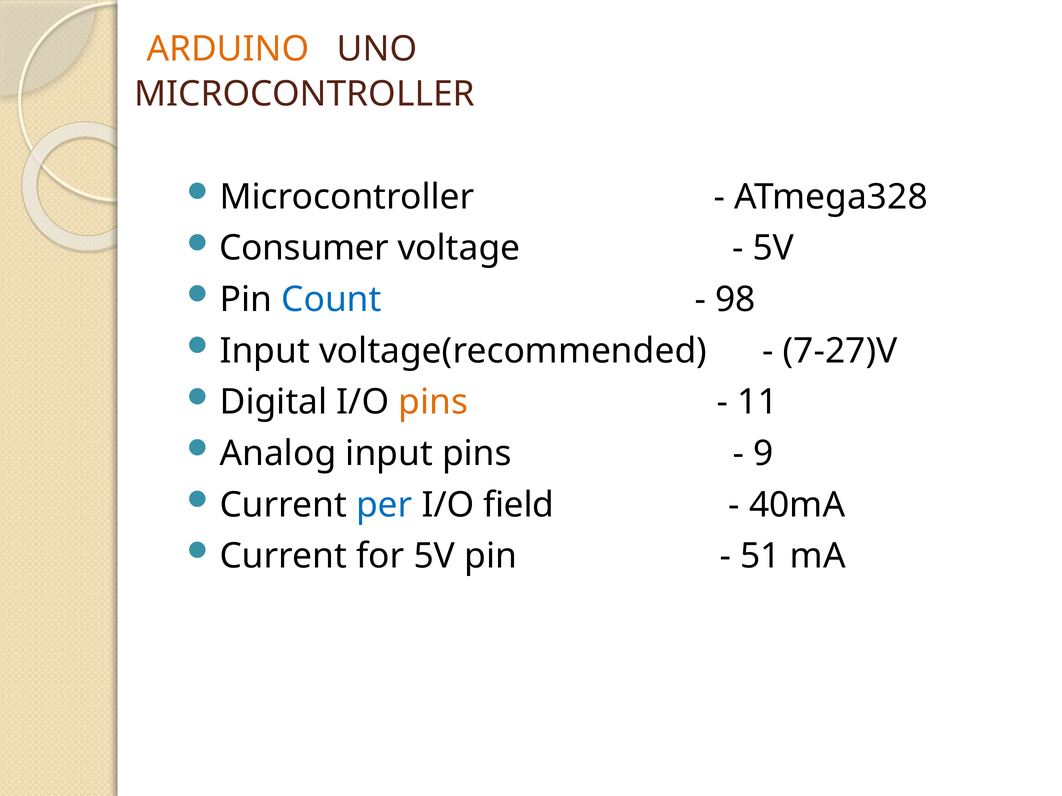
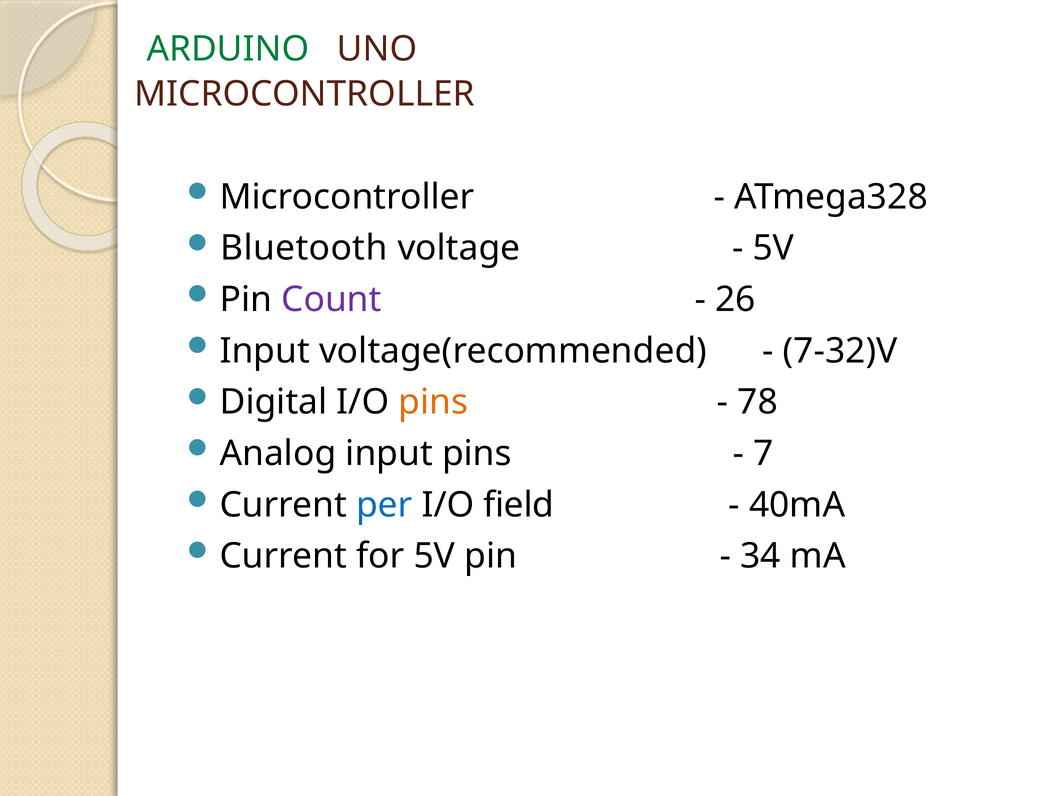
ARDUINO colour: orange -> green
Consumer: Consumer -> Bluetooth
Count colour: blue -> purple
98: 98 -> 26
7-27)V: 7-27)V -> 7-32)V
11: 11 -> 78
9: 9 -> 7
51: 51 -> 34
